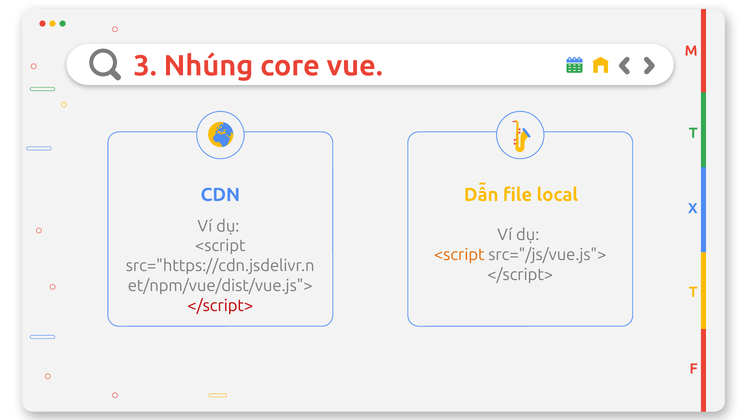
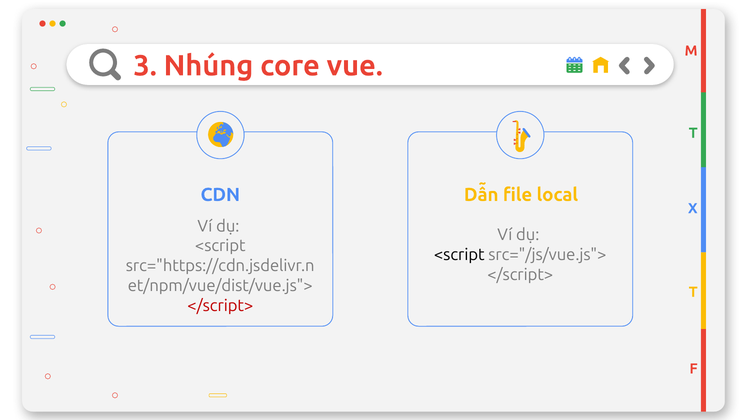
<script at (459, 255) colour: orange -> black
